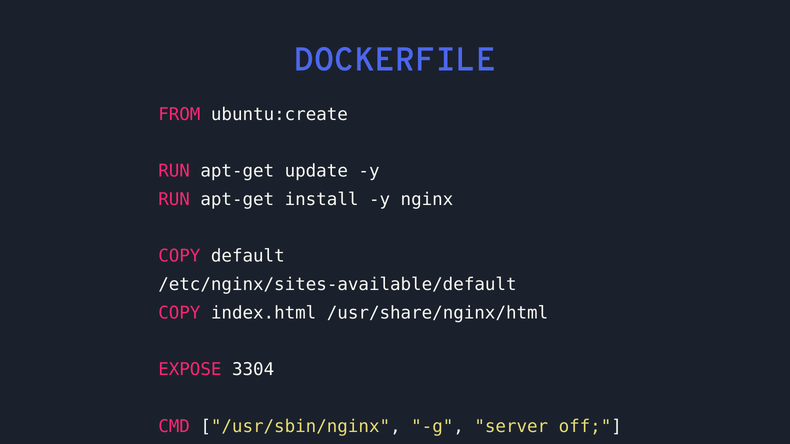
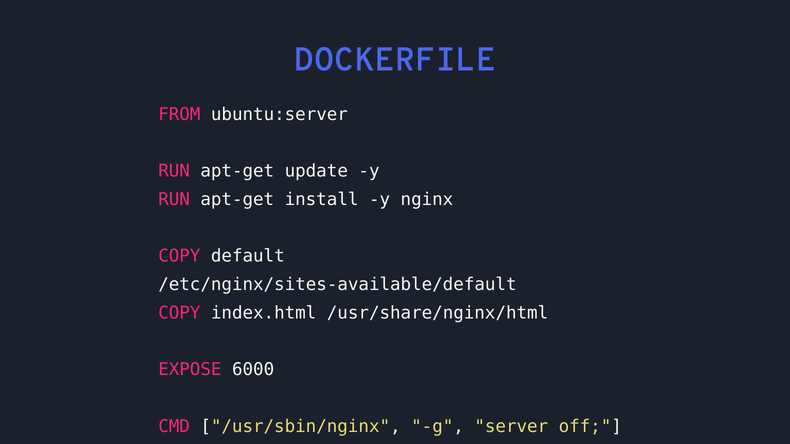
ubuntu:create: ubuntu:create -> ubuntu:server
3304: 3304 -> 6000
